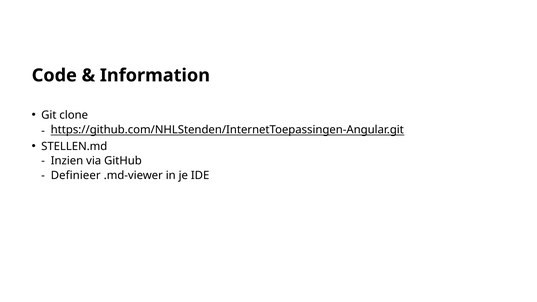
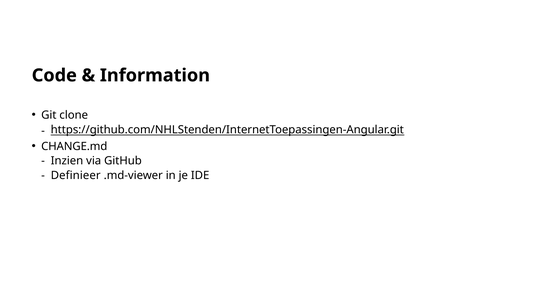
STELLEN.md: STELLEN.md -> CHANGE.md
